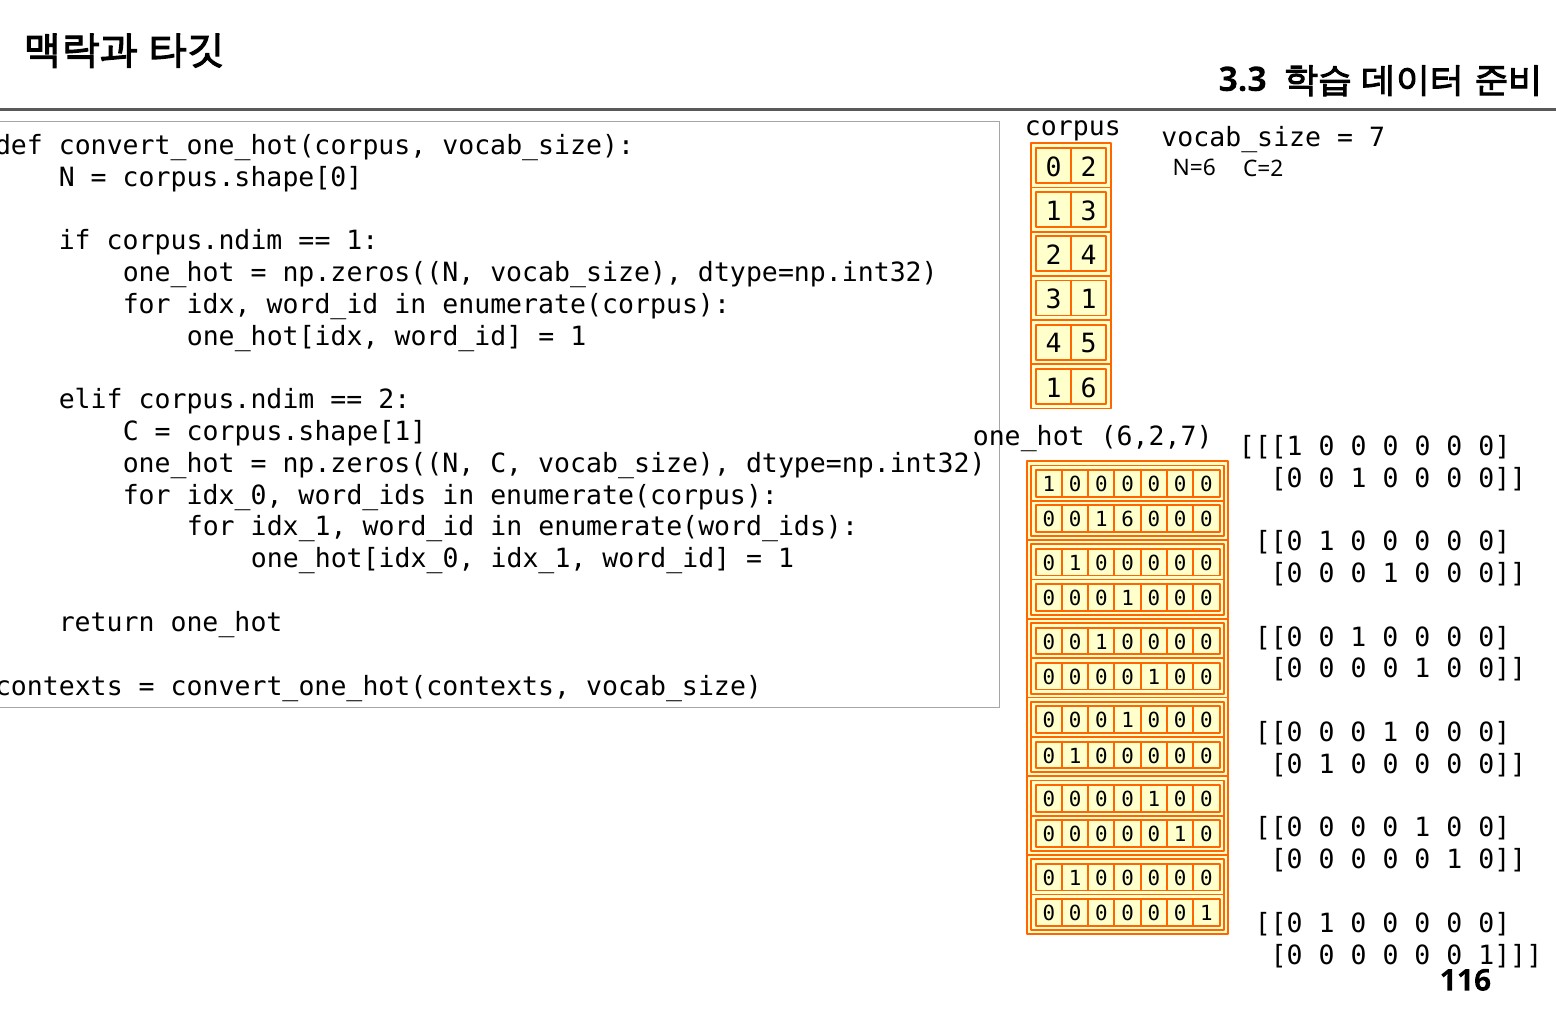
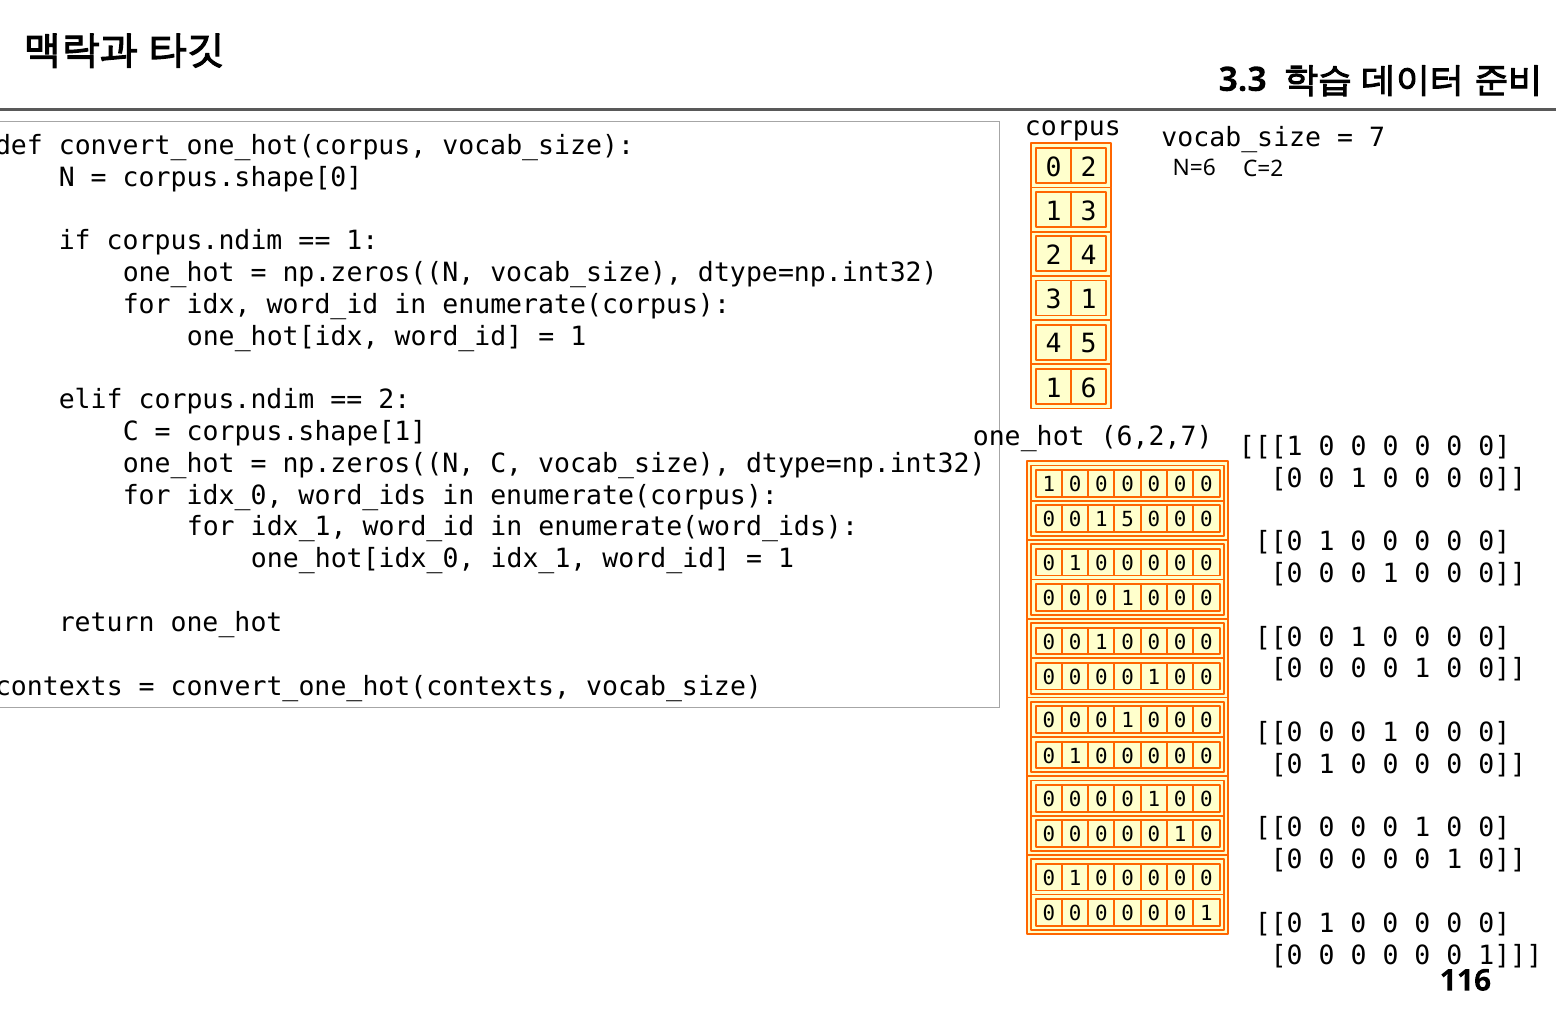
0 1 6: 6 -> 5
